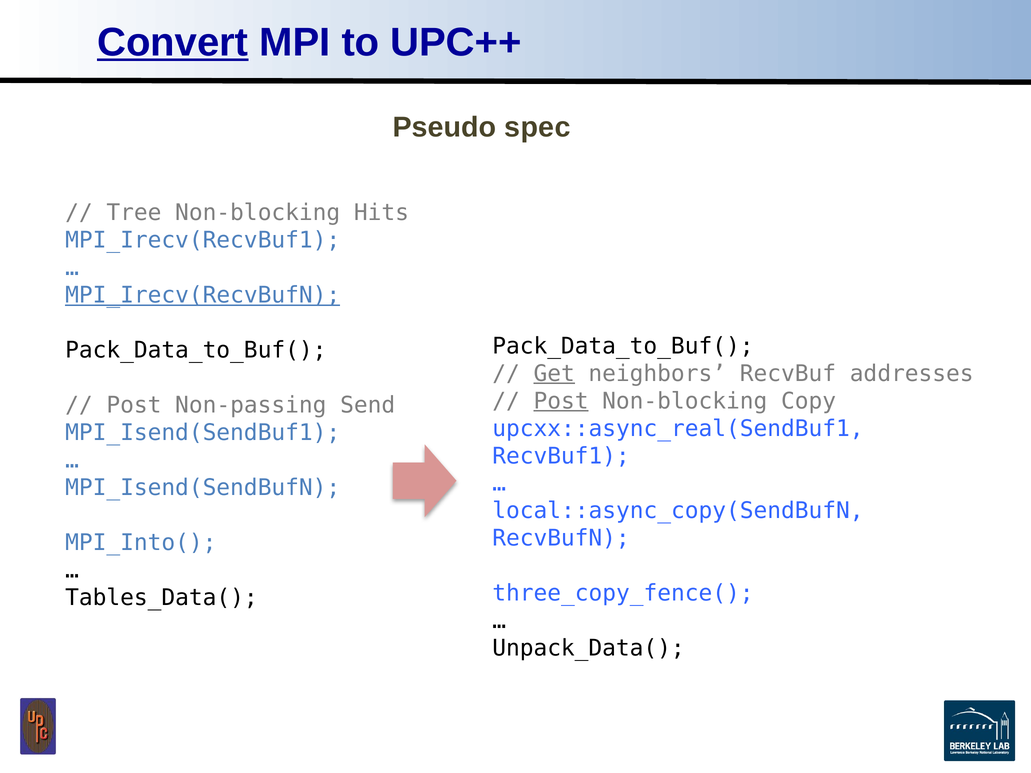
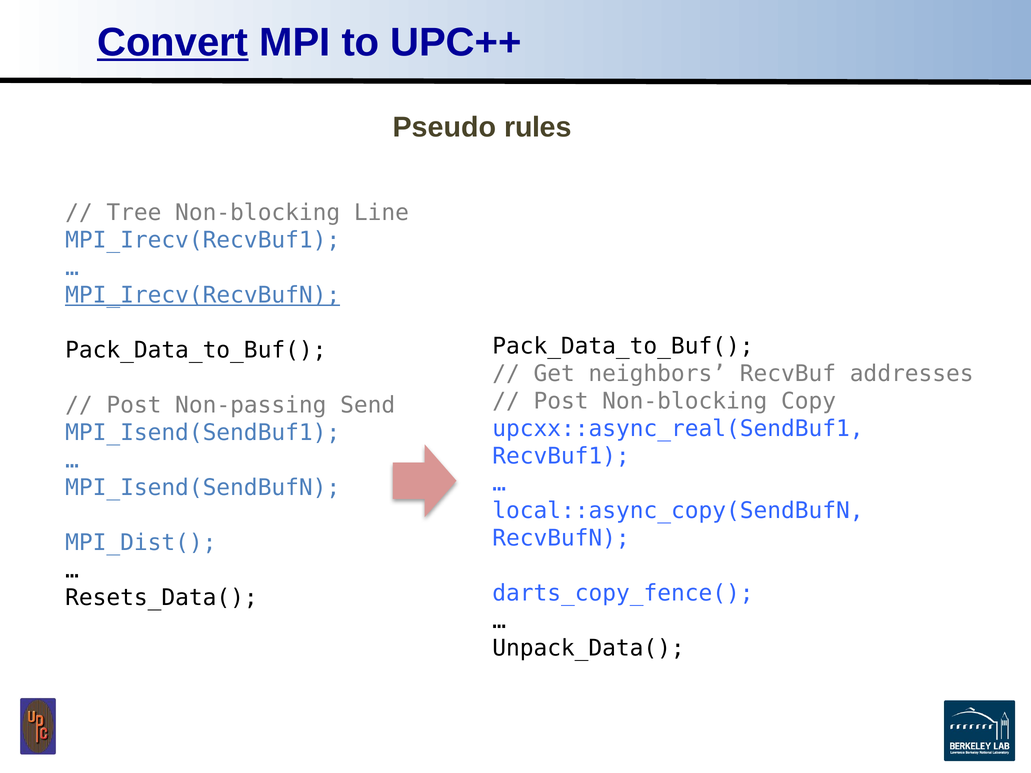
spec: spec -> rules
Hits: Hits -> Line
Get underline: present -> none
Post at (561, 401) underline: present -> none
MPI_Into(: MPI_Into( -> MPI_Dist(
three_copy_fence(: three_copy_fence( -> darts_copy_fence(
Tables_Data(: Tables_Data( -> Resets_Data(
